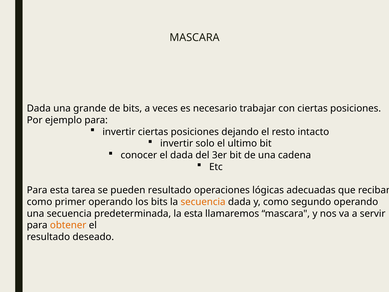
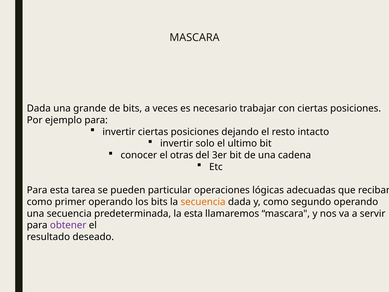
el dada: dada -> otras
pueden resultado: resultado -> particular
obtener colour: orange -> purple
